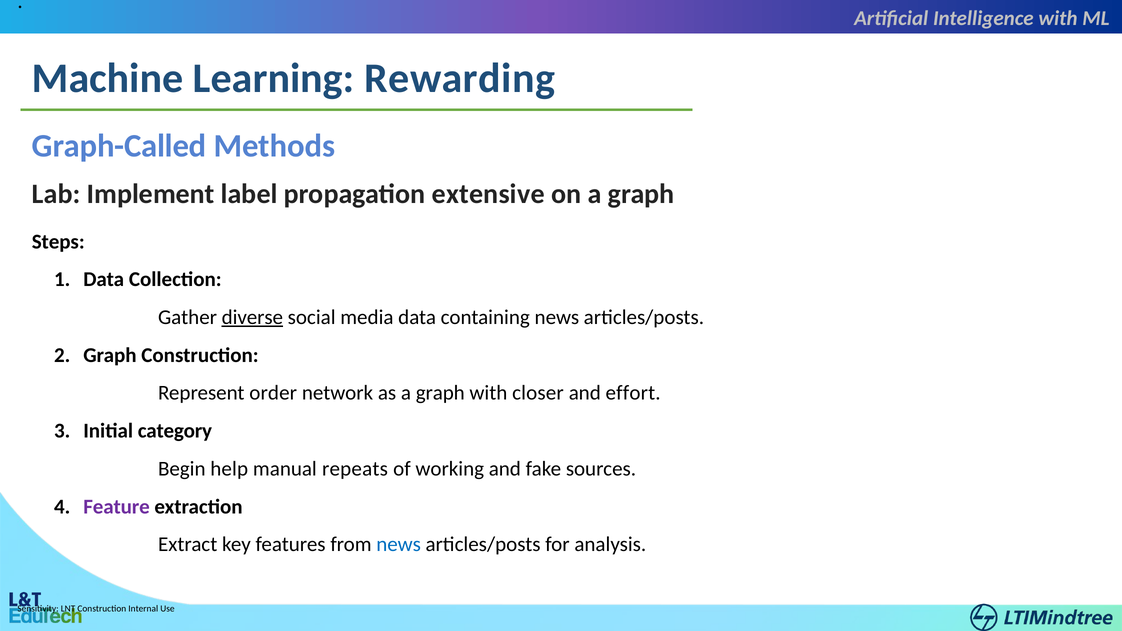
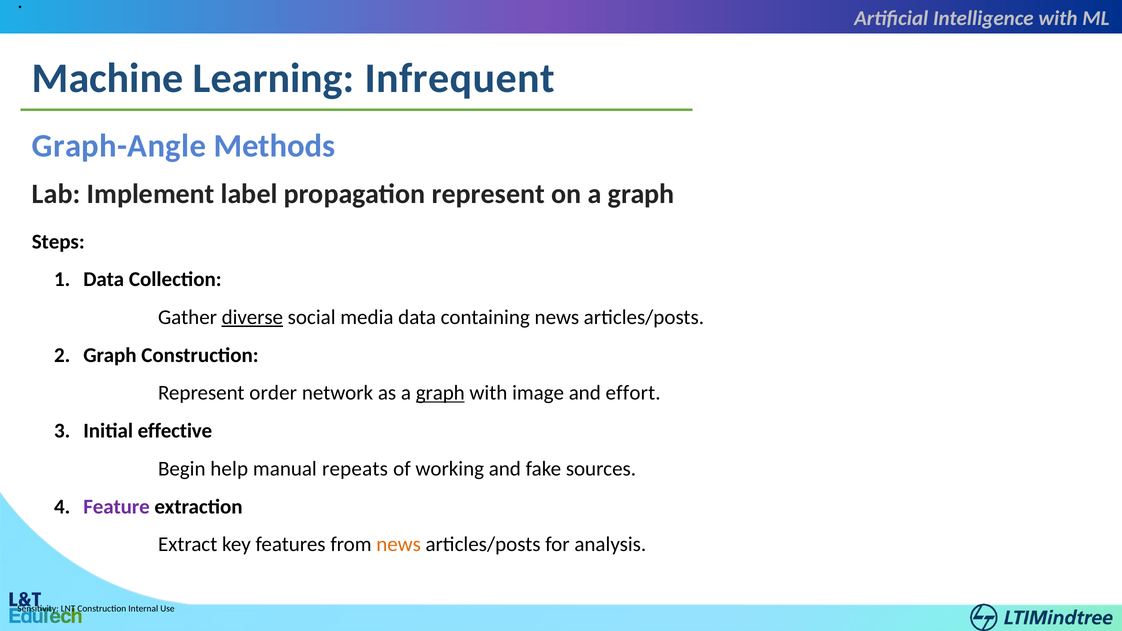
Rewarding: Rewarding -> Infrequent
Graph-Called: Graph-Called -> Graph-Angle
propagation extensive: extensive -> represent
graph at (440, 393) underline: none -> present
closer: closer -> image
category: category -> effective
news at (399, 545) colour: blue -> orange
